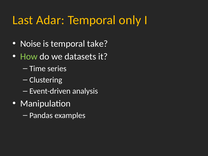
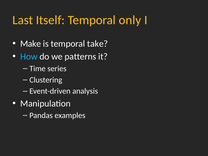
Adar: Adar -> Itself
Noise: Noise -> Make
How colour: light green -> light blue
datasets: datasets -> patterns
